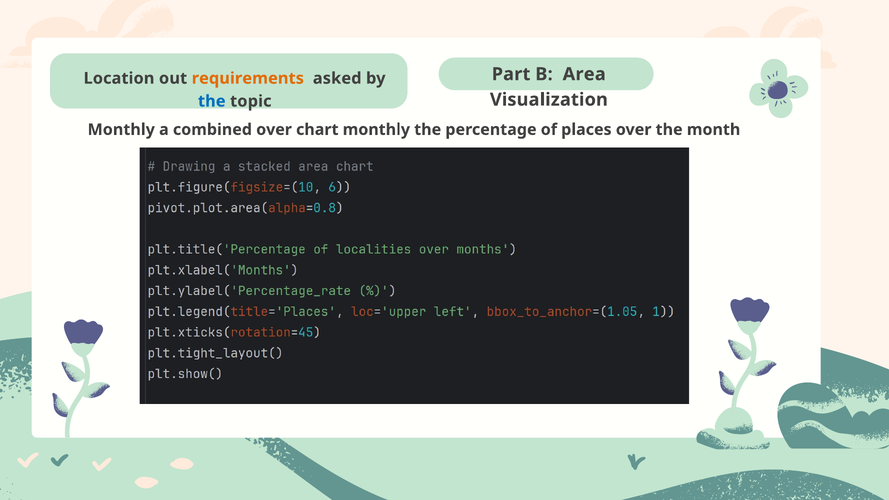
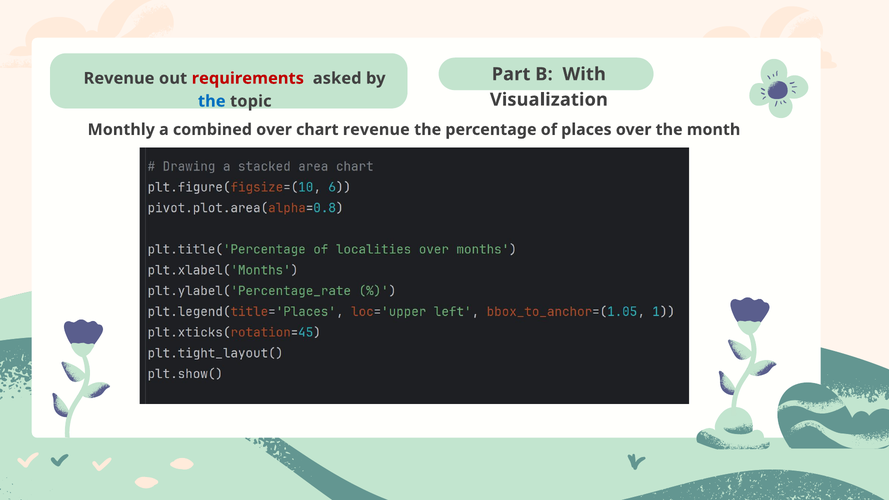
Area: Area -> With
Location at (119, 78): Location -> Revenue
requirements colour: orange -> red
chart monthly: monthly -> revenue
